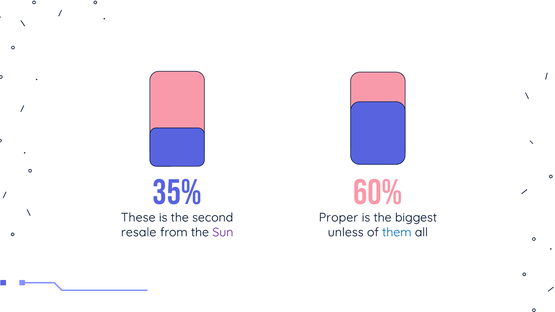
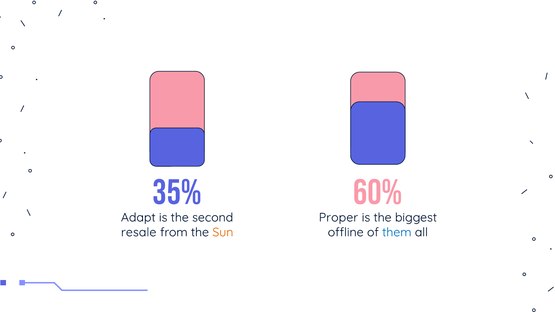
These: These -> Adapt
Sun colour: purple -> orange
unless: unless -> offline
